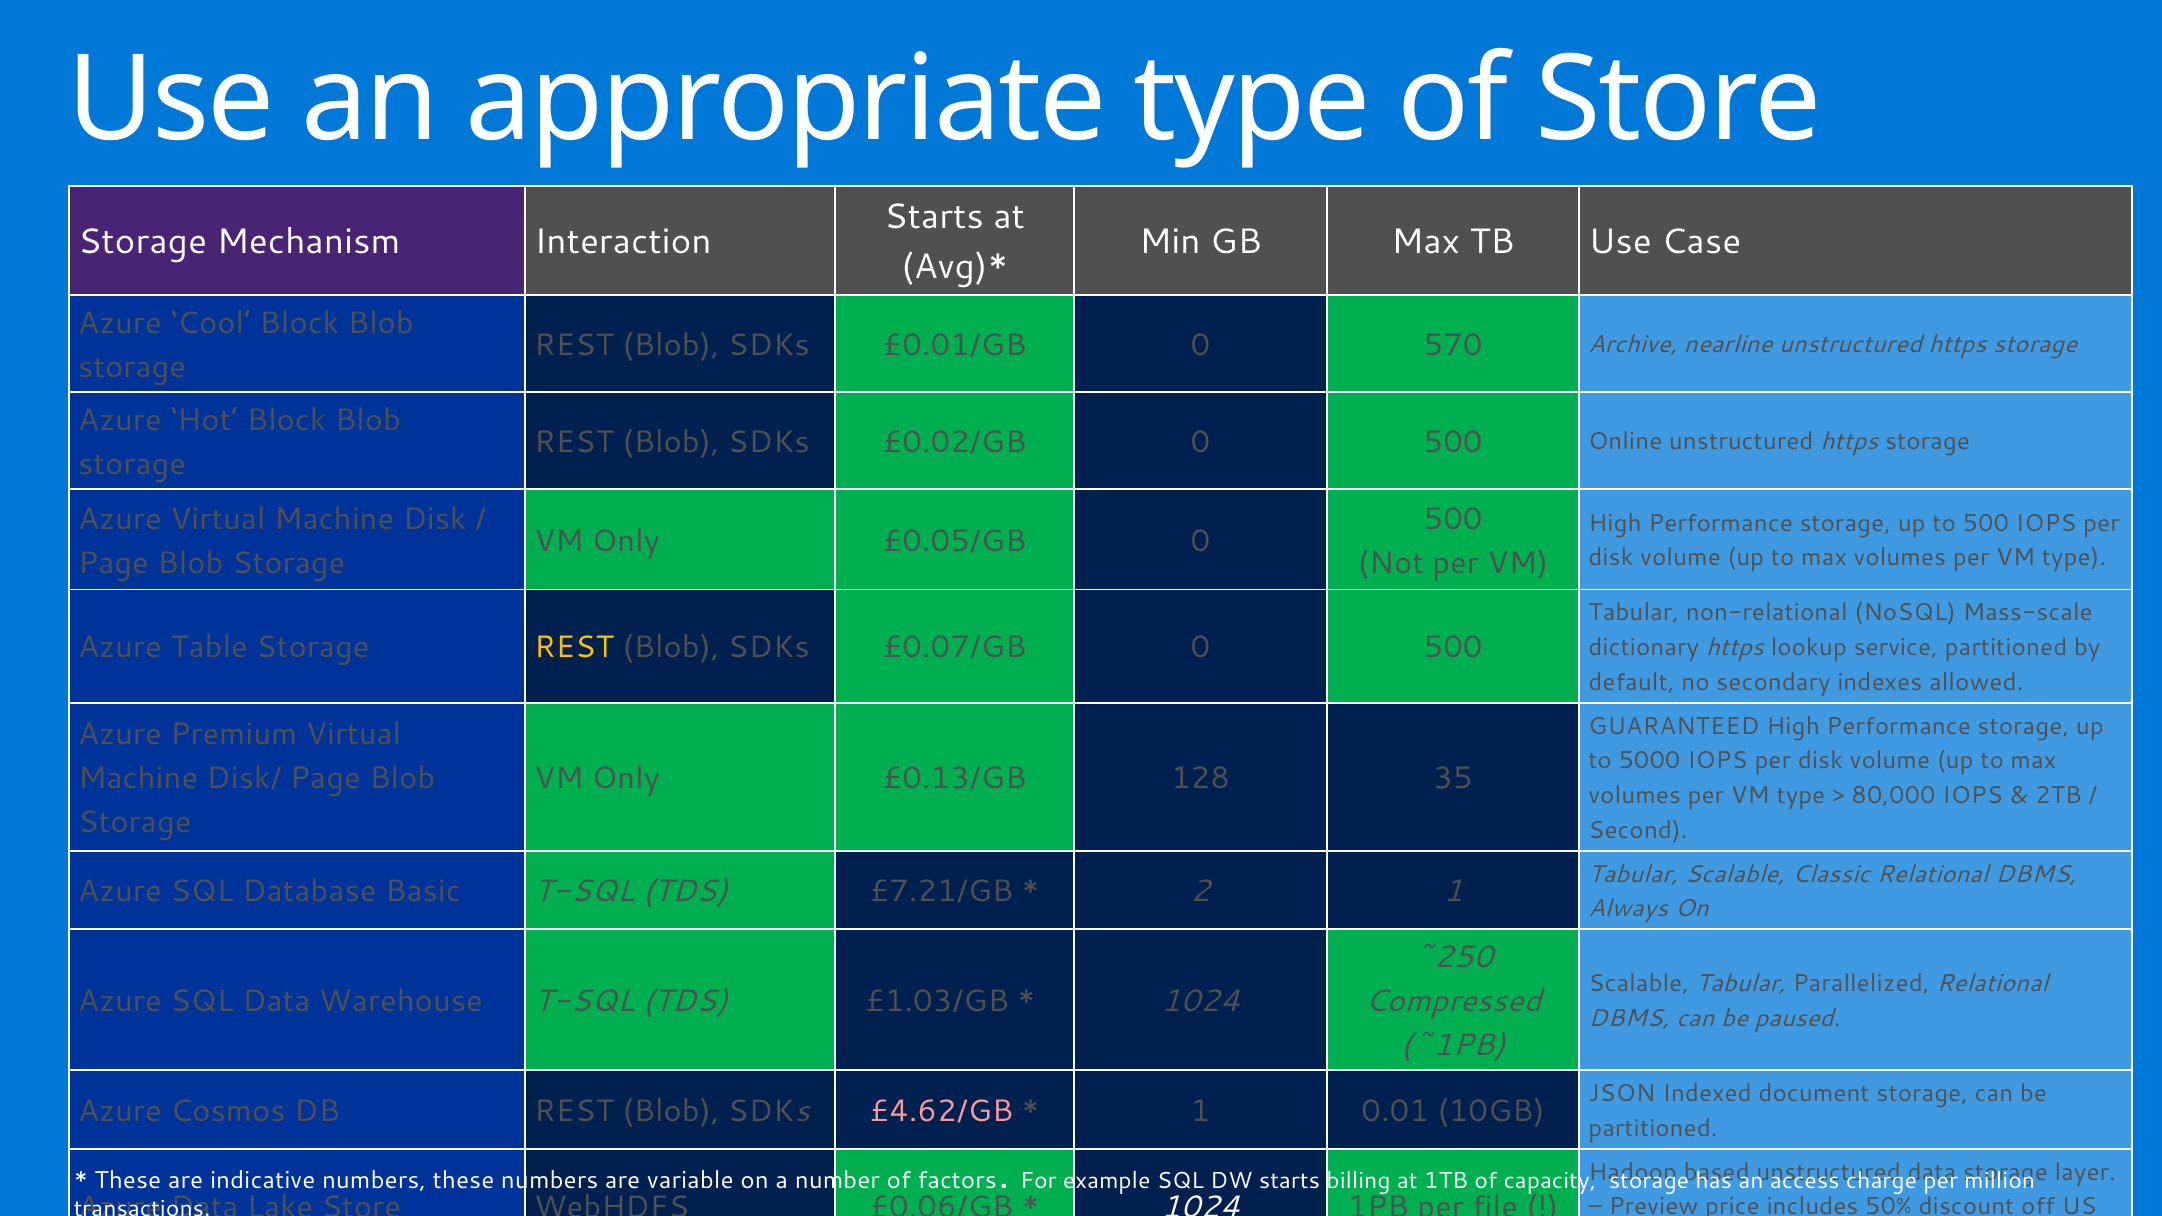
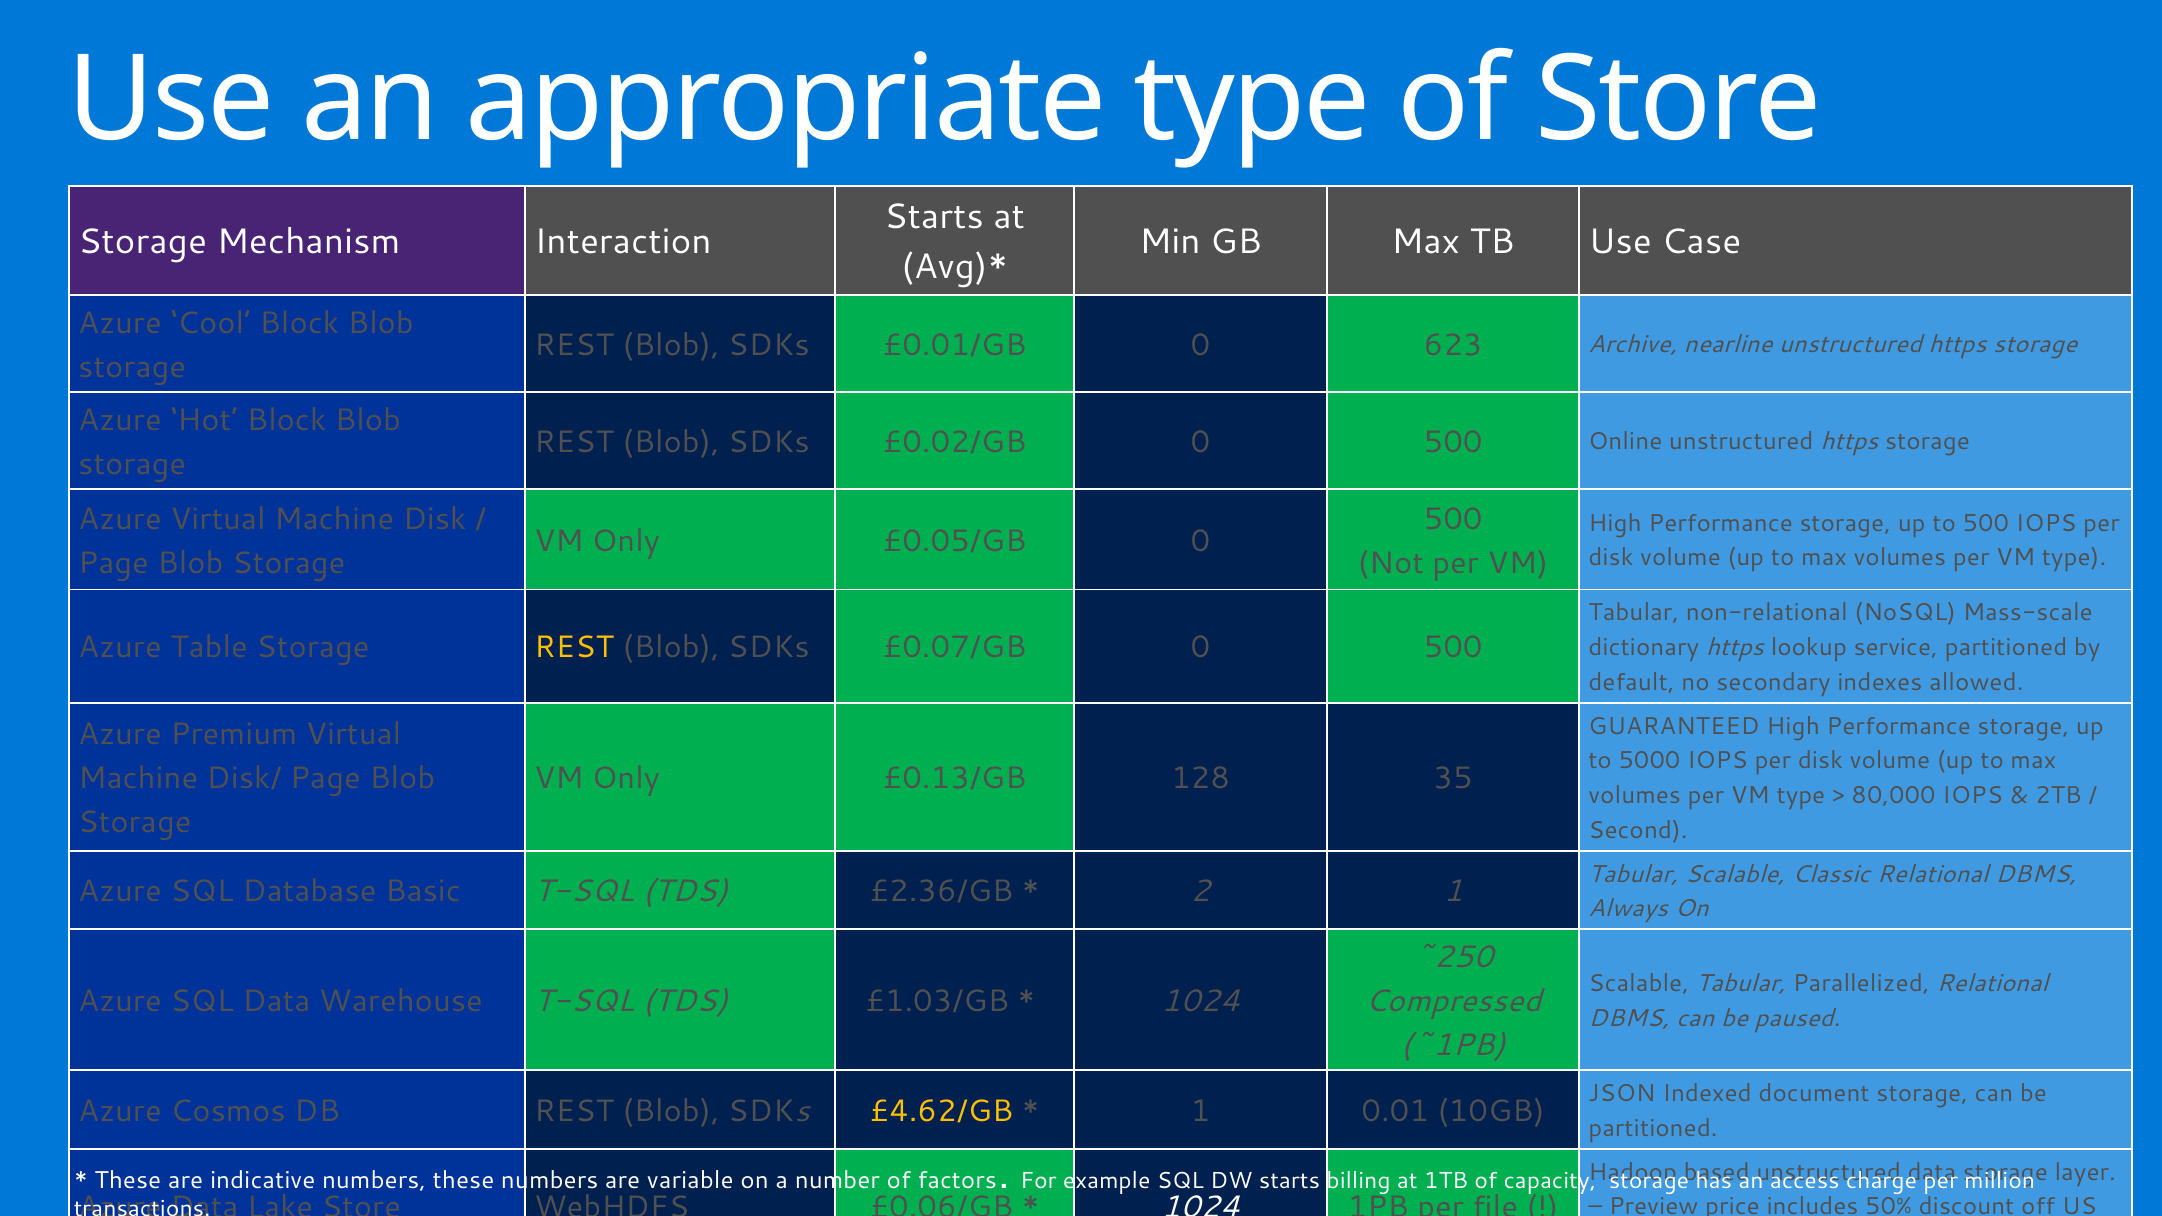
570: 570 -> 623
£7.21/GB: £7.21/GB -> £2.36/GB
£4.62/GB colour: pink -> yellow
